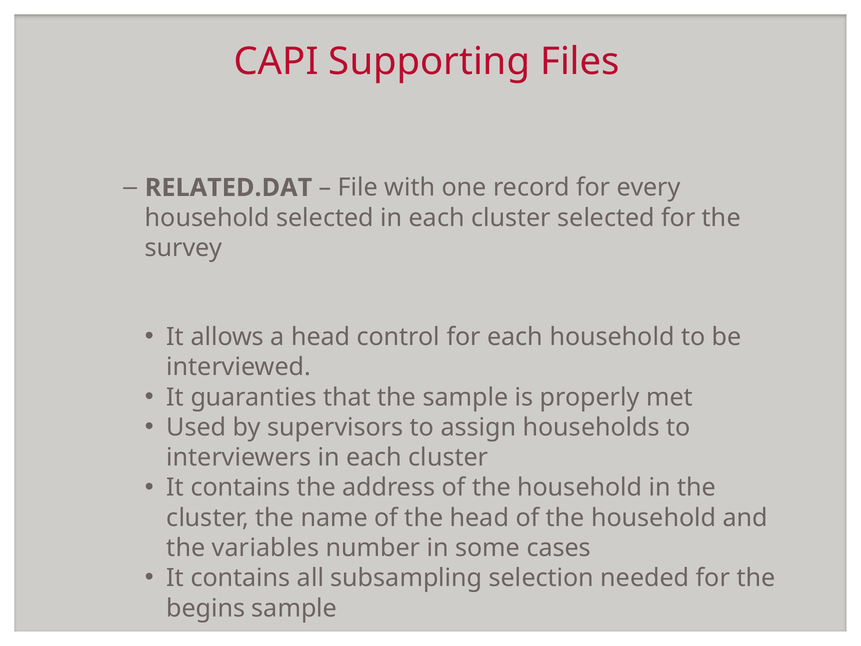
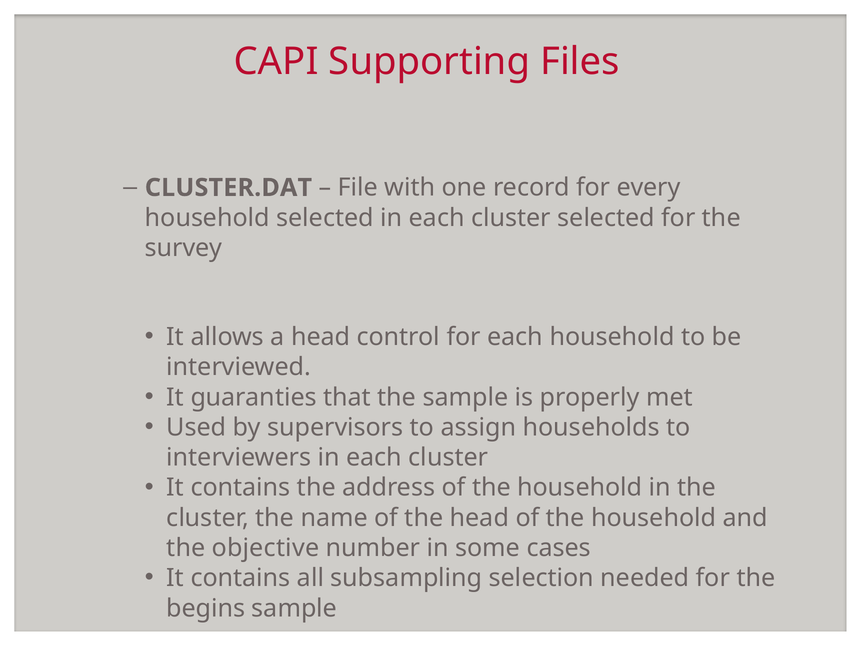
RELATED.DAT: RELATED.DAT -> CLUSTER.DAT
variables: variables -> objective
